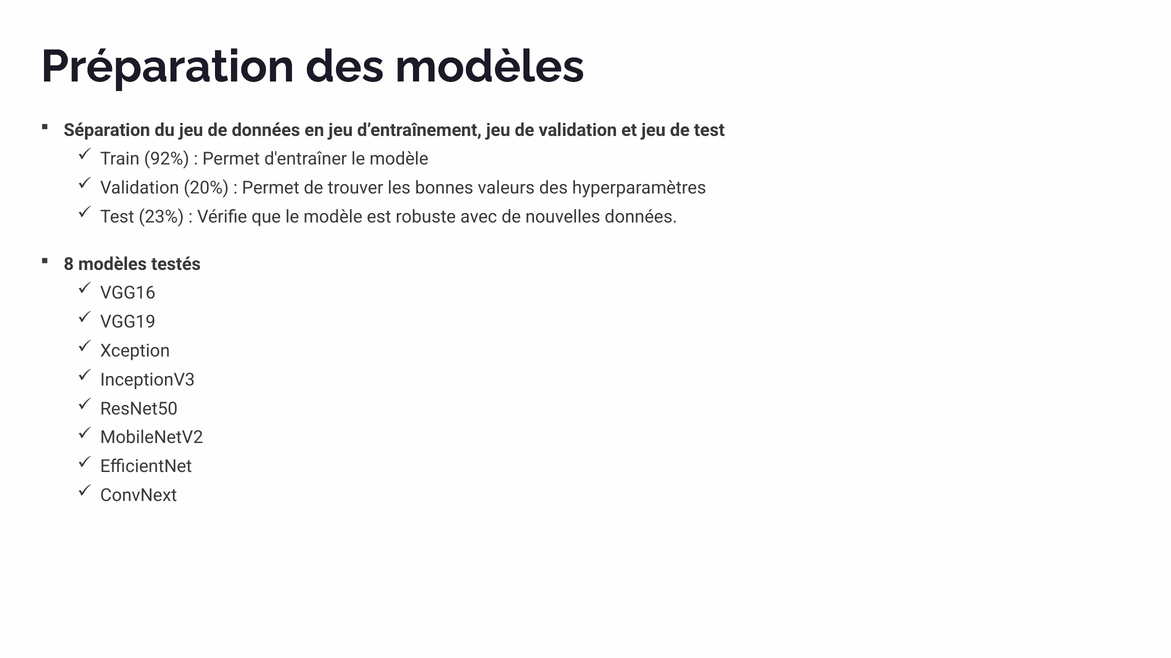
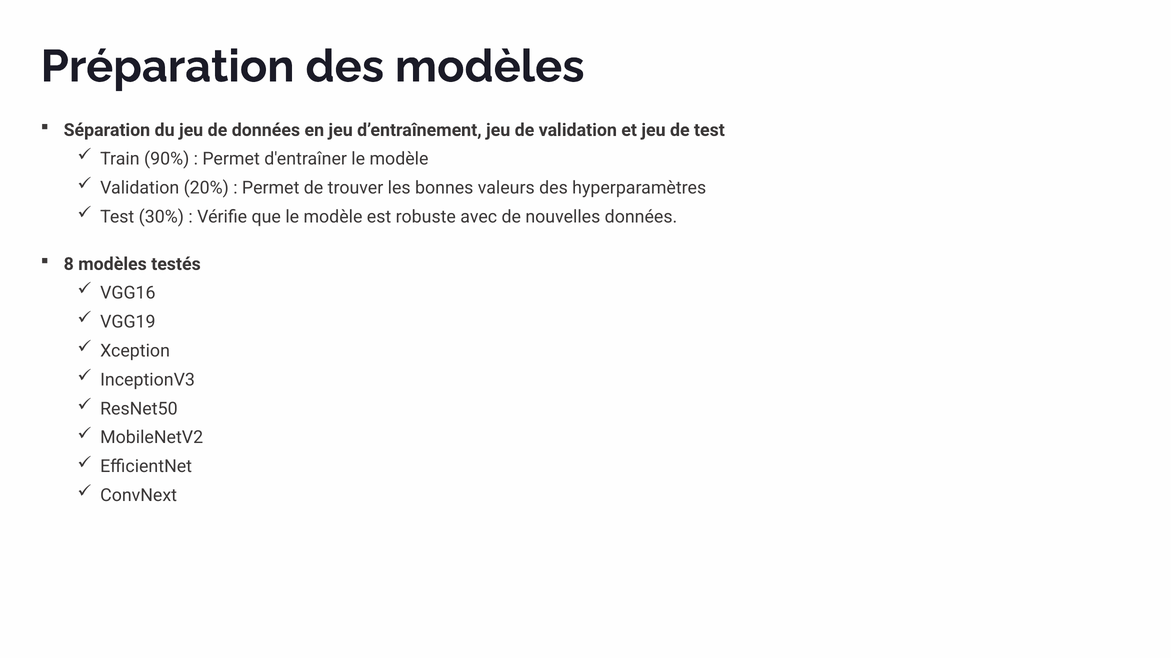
92%: 92% -> 90%
23%: 23% -> 30%
